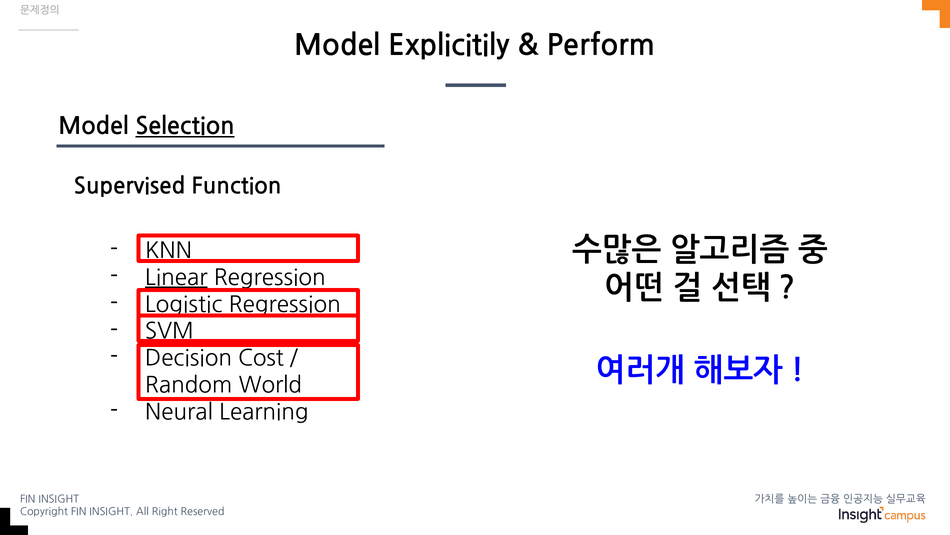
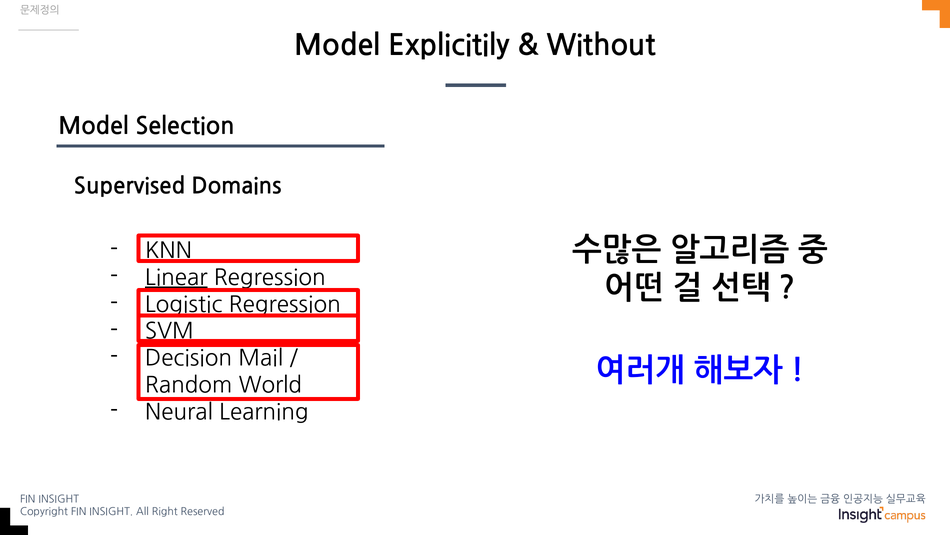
Perform: Perform -> Without
Selection underline: present -> none
Function: Function -> Domains
Cost: Cost -> Mail
